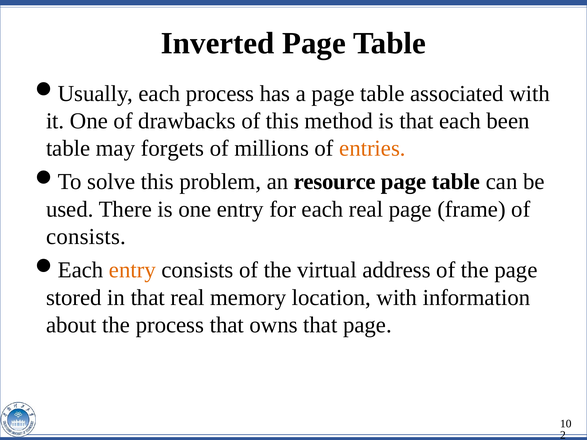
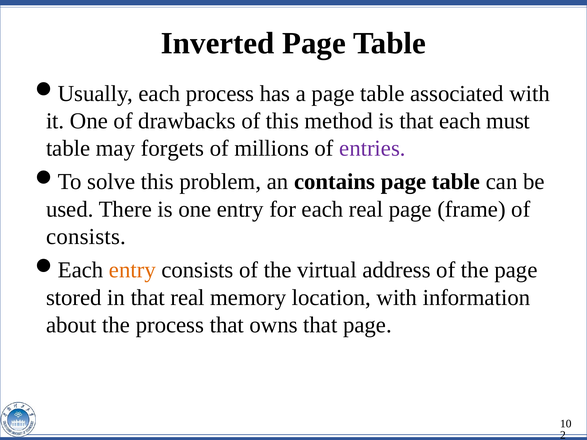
been: been -> must
entries colour: orange -> purple
resource: resource -> contains
